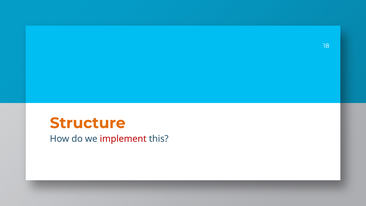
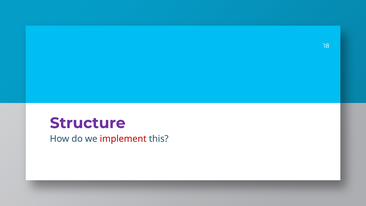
Structure colour: orange -> purple
